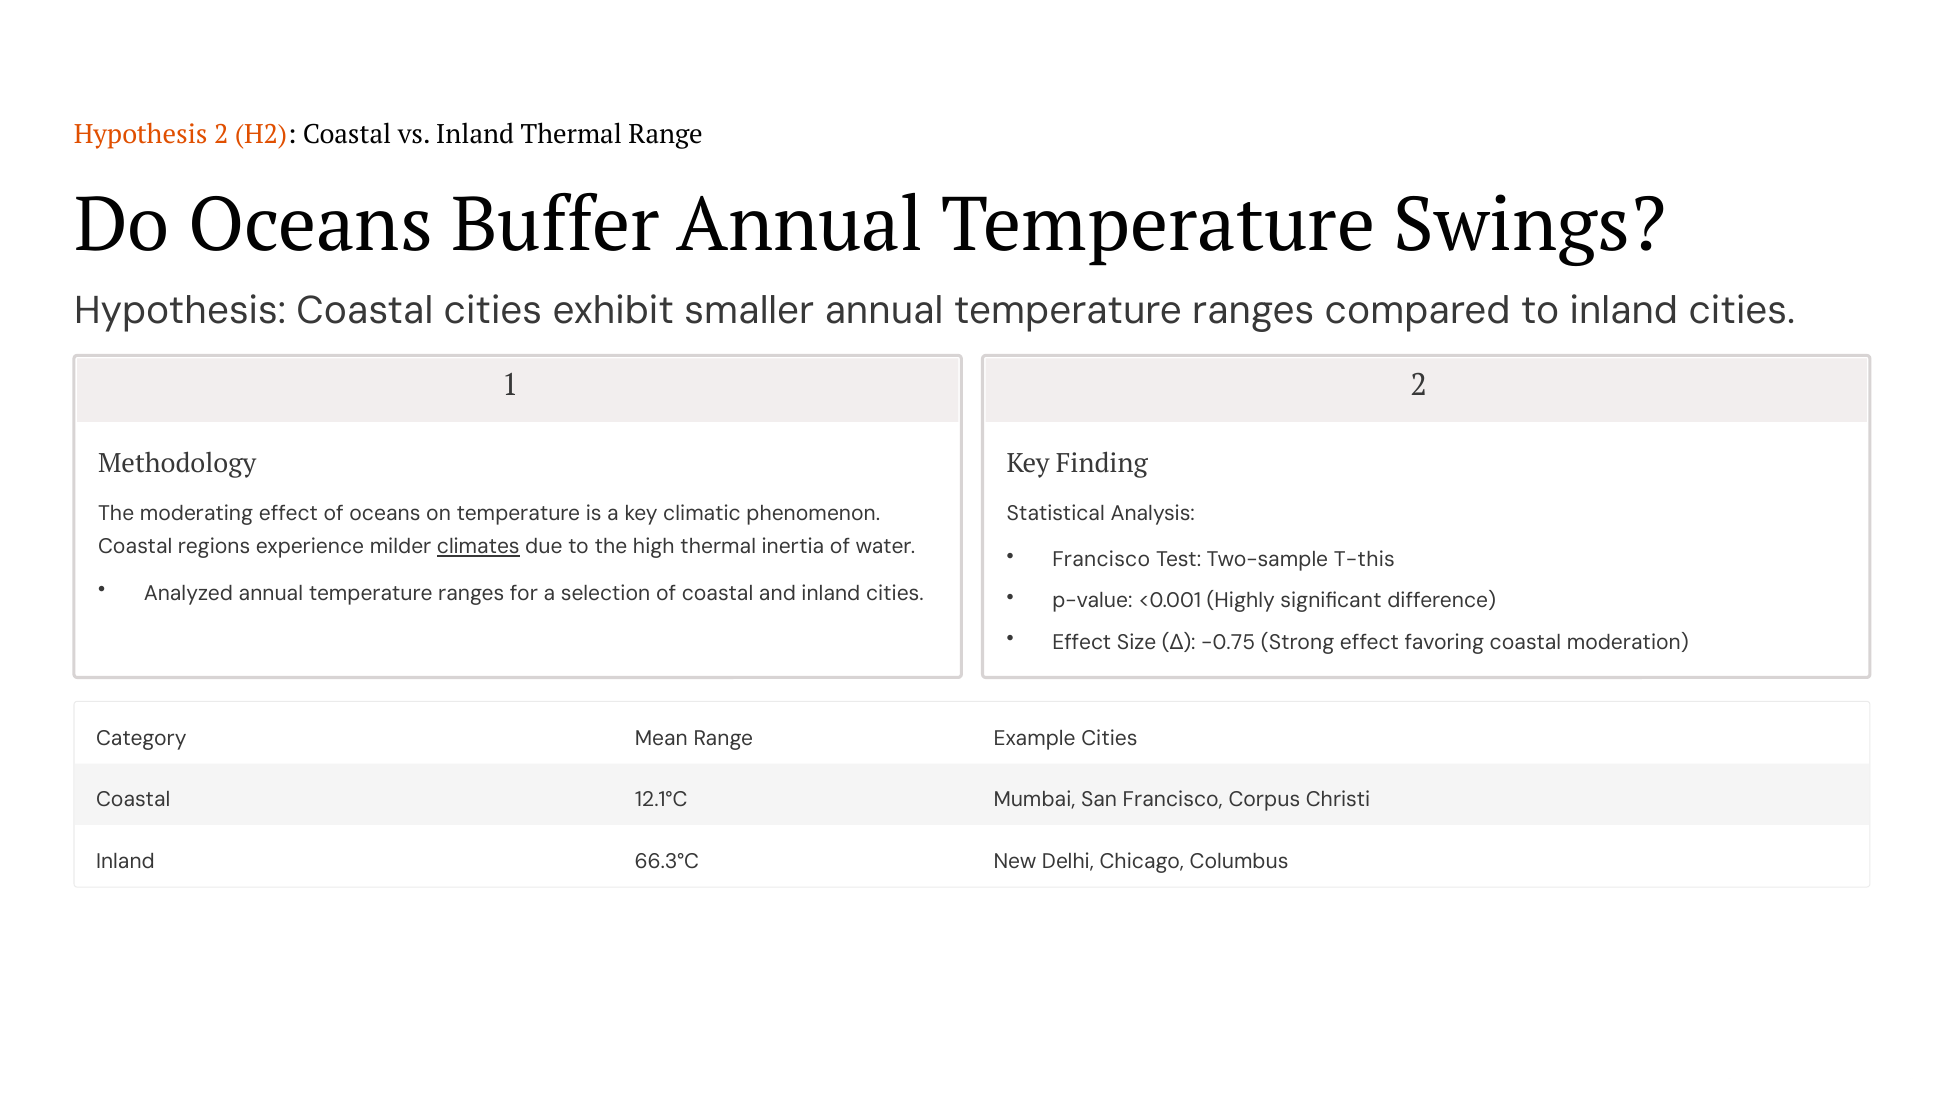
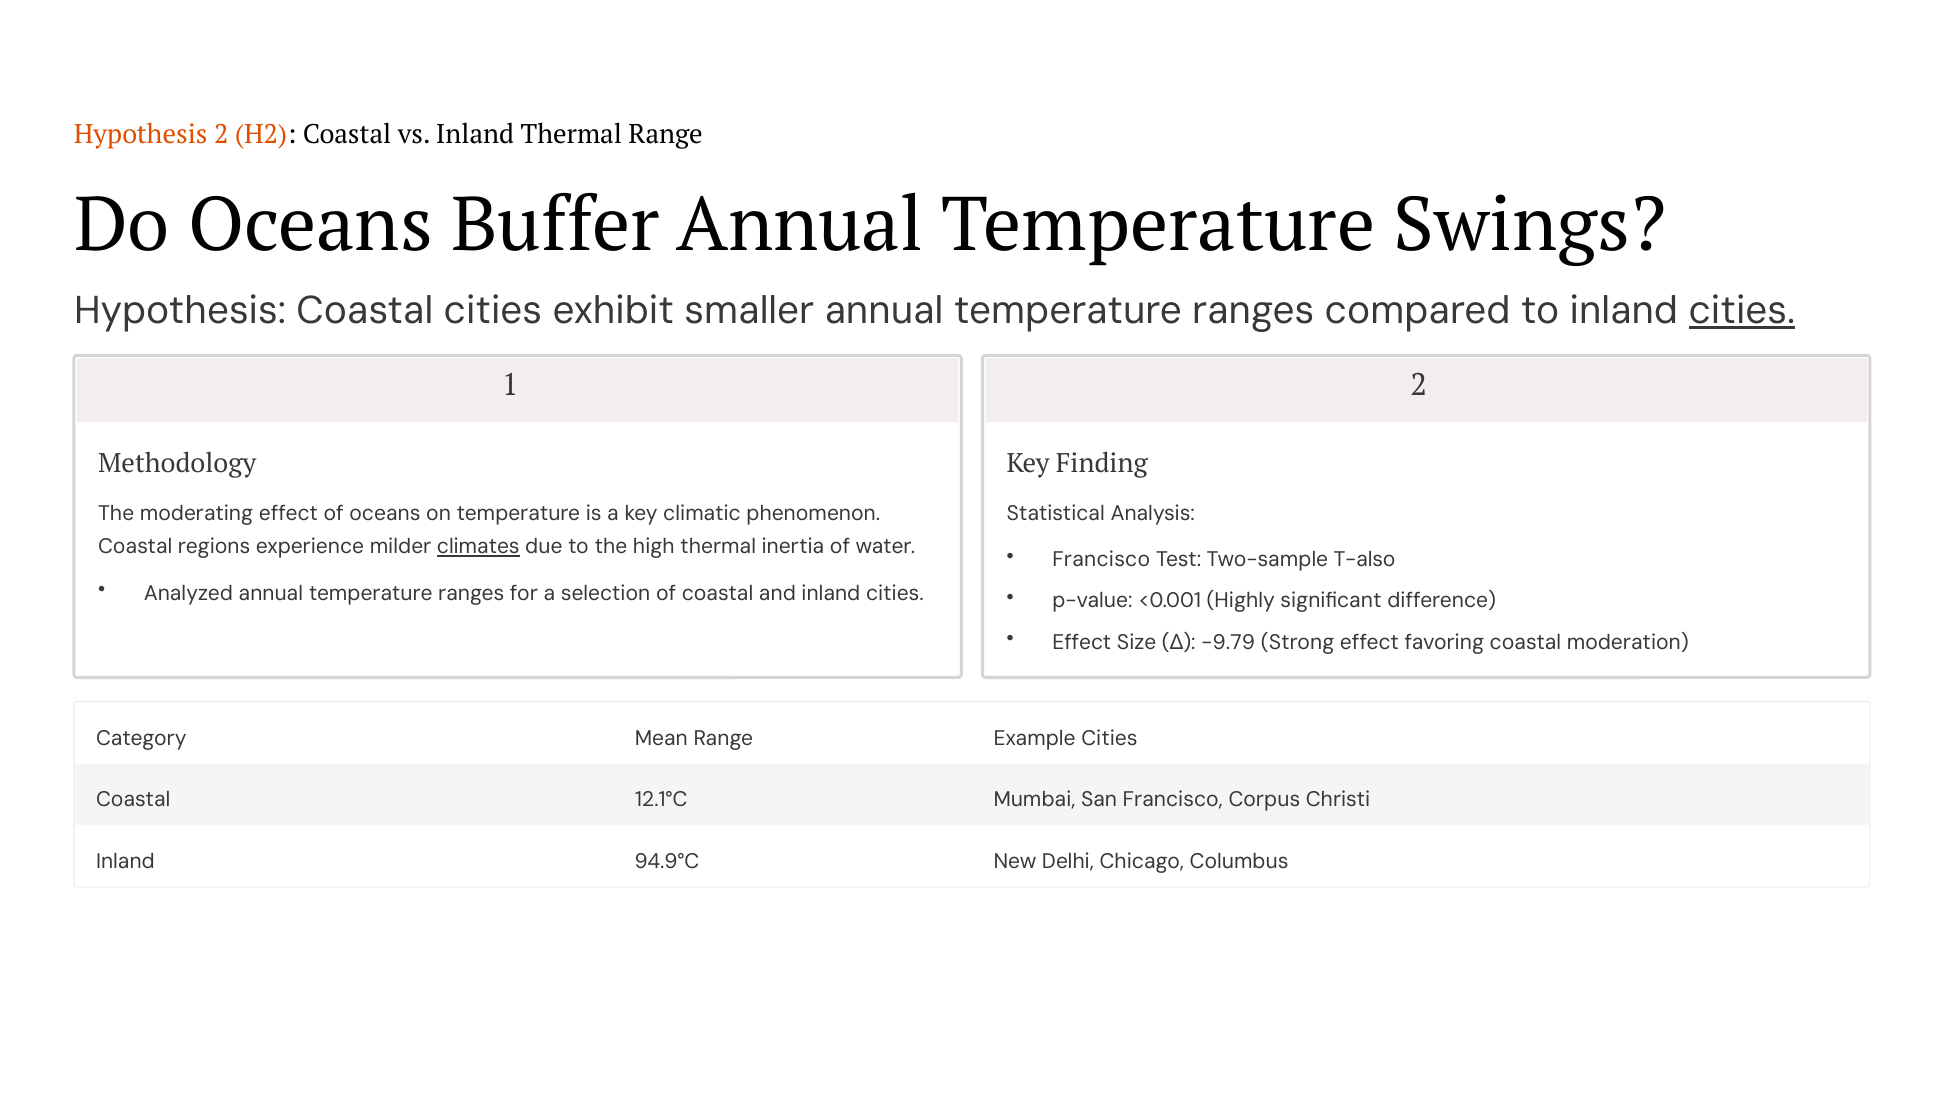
cities at (1742, 311) underline: none -> present
T-this: T-this -> T-also
-0.75: -0.75 -> -9.79
66.3°C: 66.3°C -> 94.9°C
